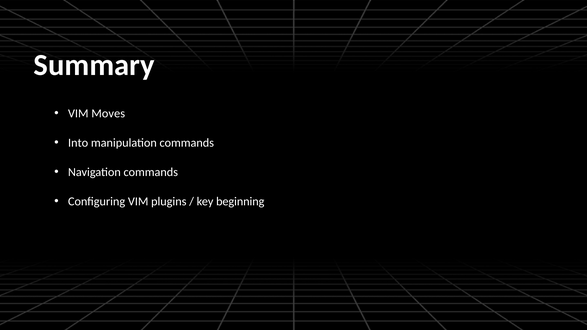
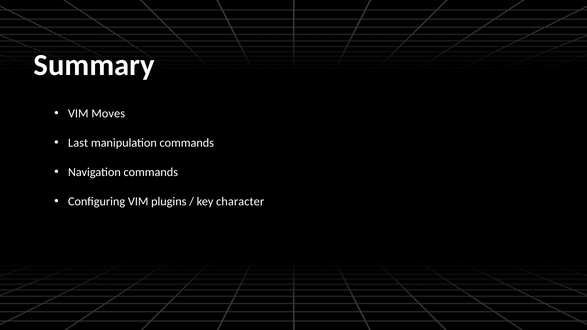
Into: Into -> Last
beginning: beginning -> character
